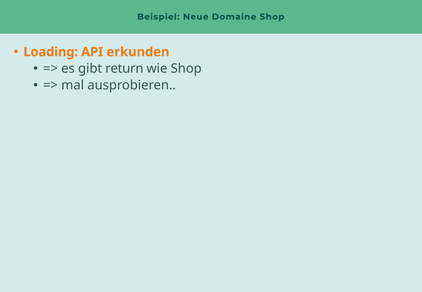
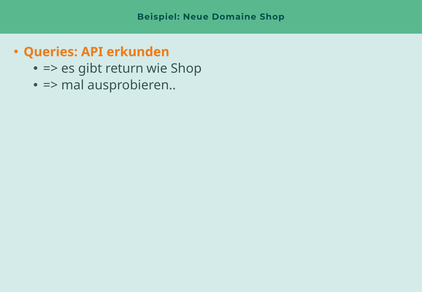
Loading: Loading -> Queries
